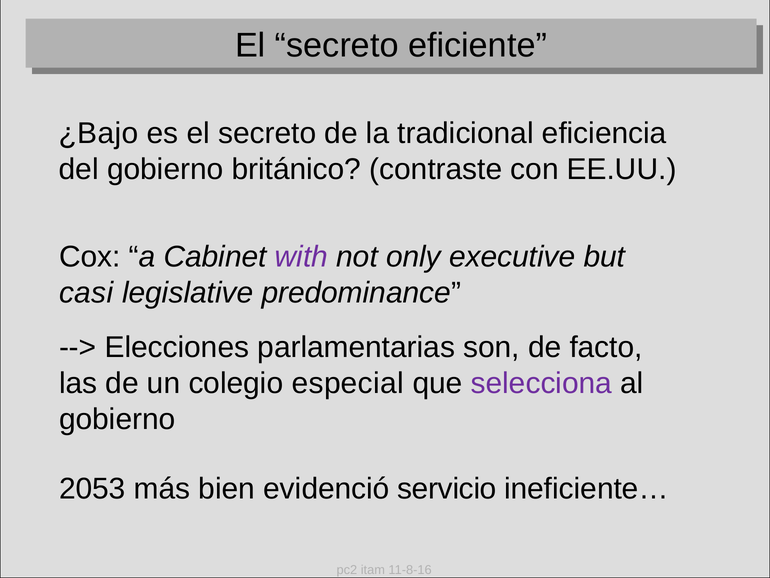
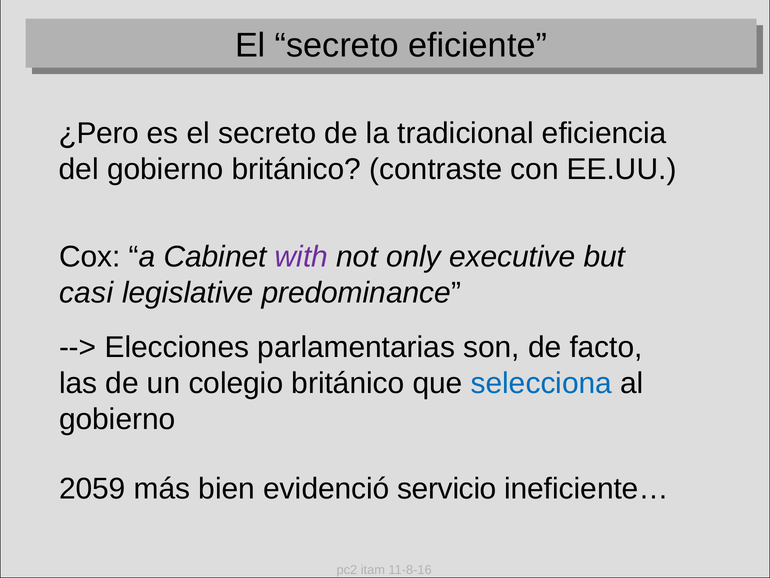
¿Bajo: ¿Bajo -> ¿Pero
colegio especial: especial -> británico
selecciona colour: purple -> blue
2053: 2053 -> 2059
